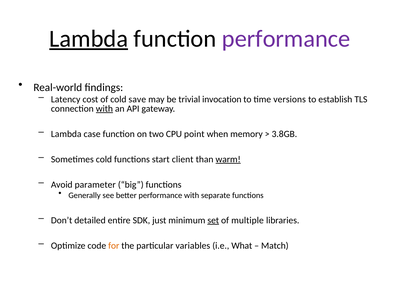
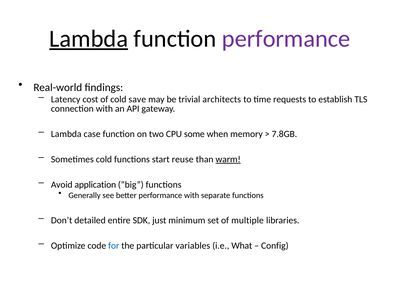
invocation: invocation -> architects
versions: versions -> requests
with at (104, 109) underline: present -> none
point: point -> some
3.8GB: 3.8GB -> 7.8GB
client: client -> reuse
parameter: parameter -> application
set underline: present -> none
for colour: orange -> blue
Match: Match -> Config
